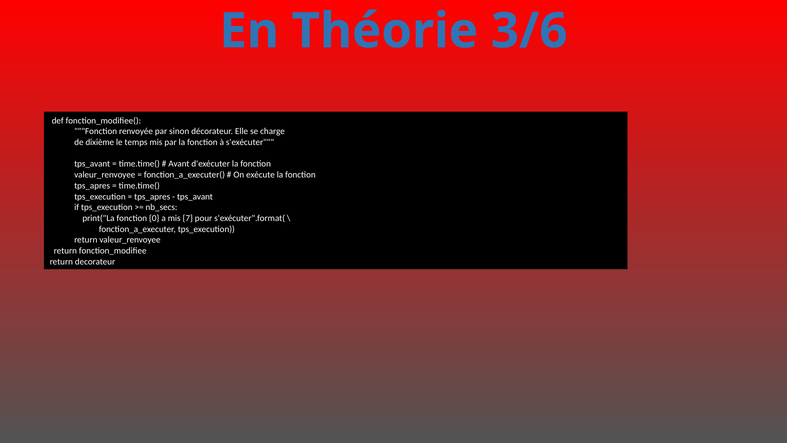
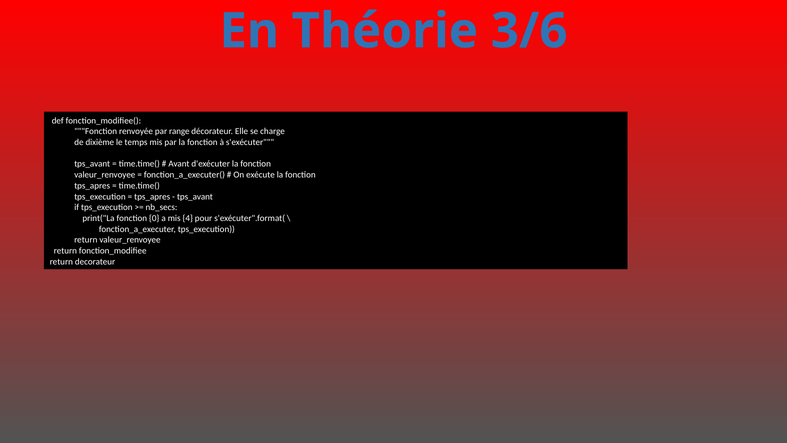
sinon: sinon -> range
7: 7 -> 4
